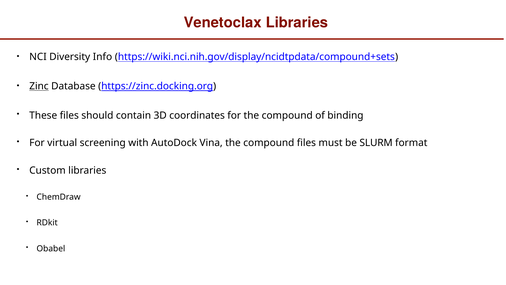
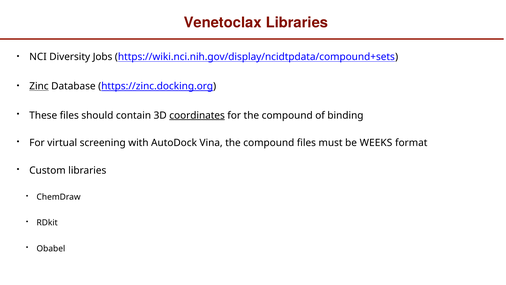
Info: Info -> Jobs
coordinates underline: none -> present
SLURM: SLURM -> WEEKS
